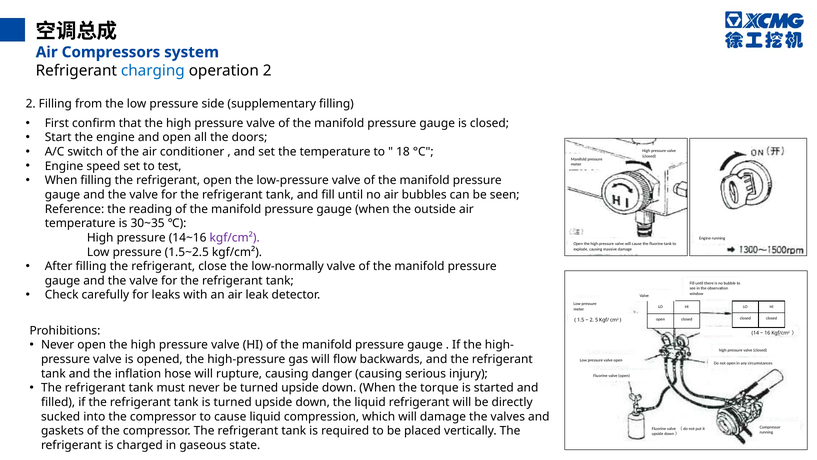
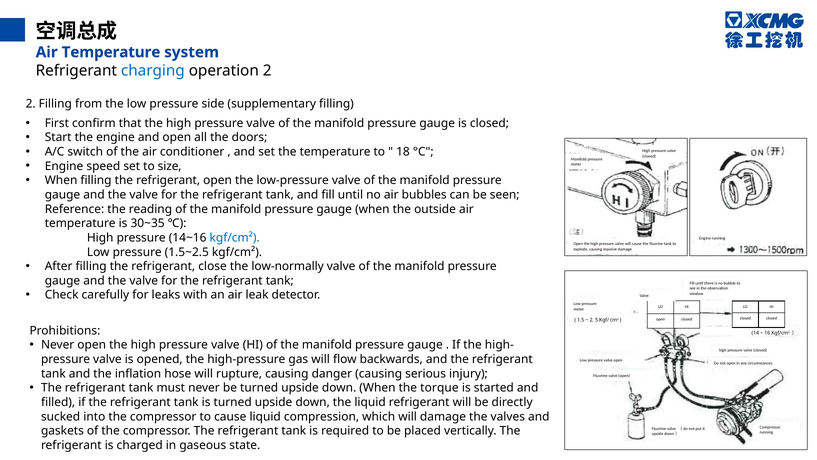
Compressors at (111, 52): Compressors -> Temperature
test: test -> size
kgf/cm² at (235, 238) colour: purple -> blue
